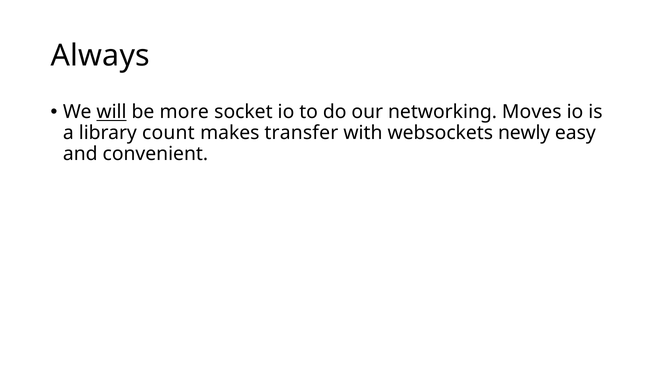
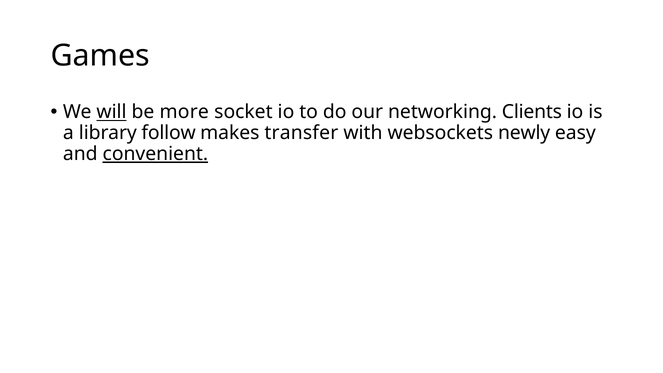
Always: Always -> Games
Moves: Moves -> Clients
count: count -> follow
convenient underline: none -> present
